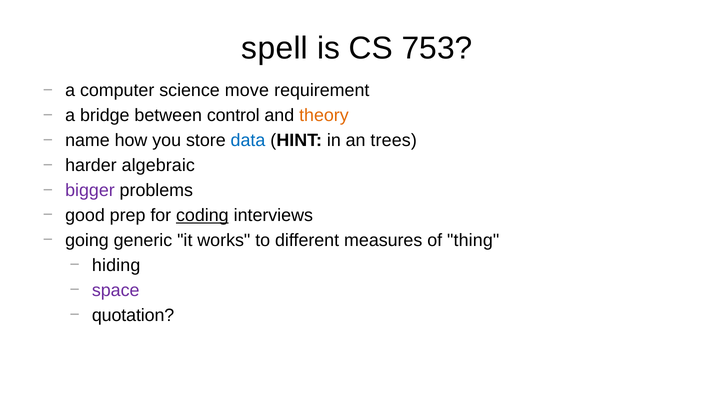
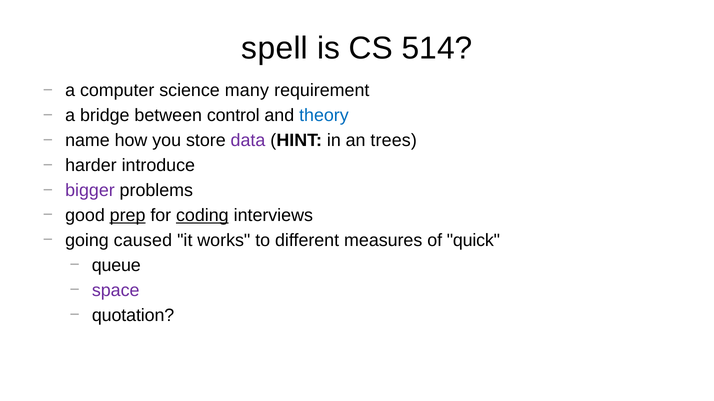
753: 753 -> 514
move: move -> many
theory colour: orange -> blue
data colour: blue -> purple
algebraic: algebraic -> introduce
prep underline: none -> present
generic: generic -> caused
thing: thing -> quick
hiding: hiding -> queue
